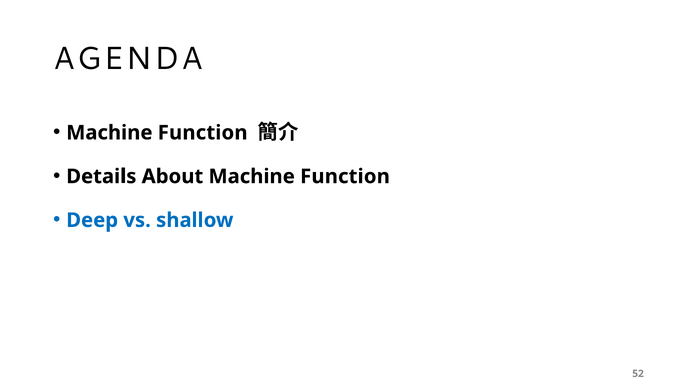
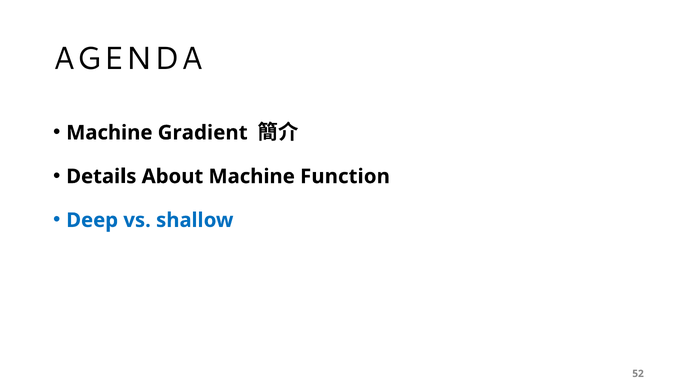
Function at (203, 133): Function -> Gradient
